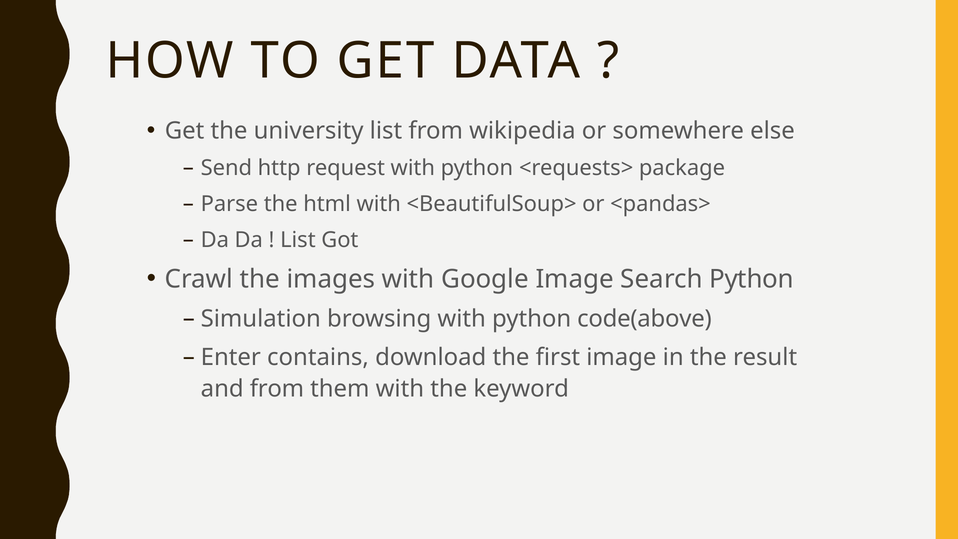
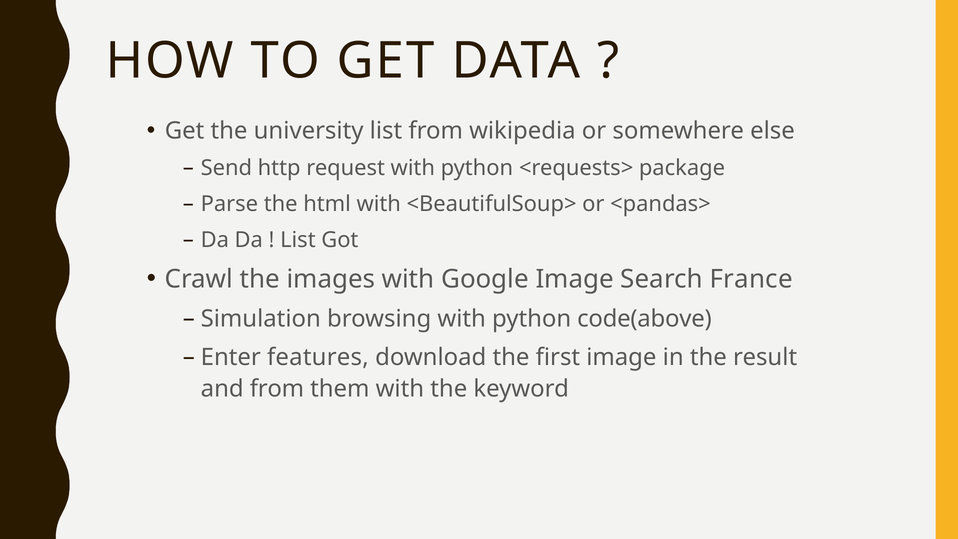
Search Python: Python -> France
contains: contains -> features
